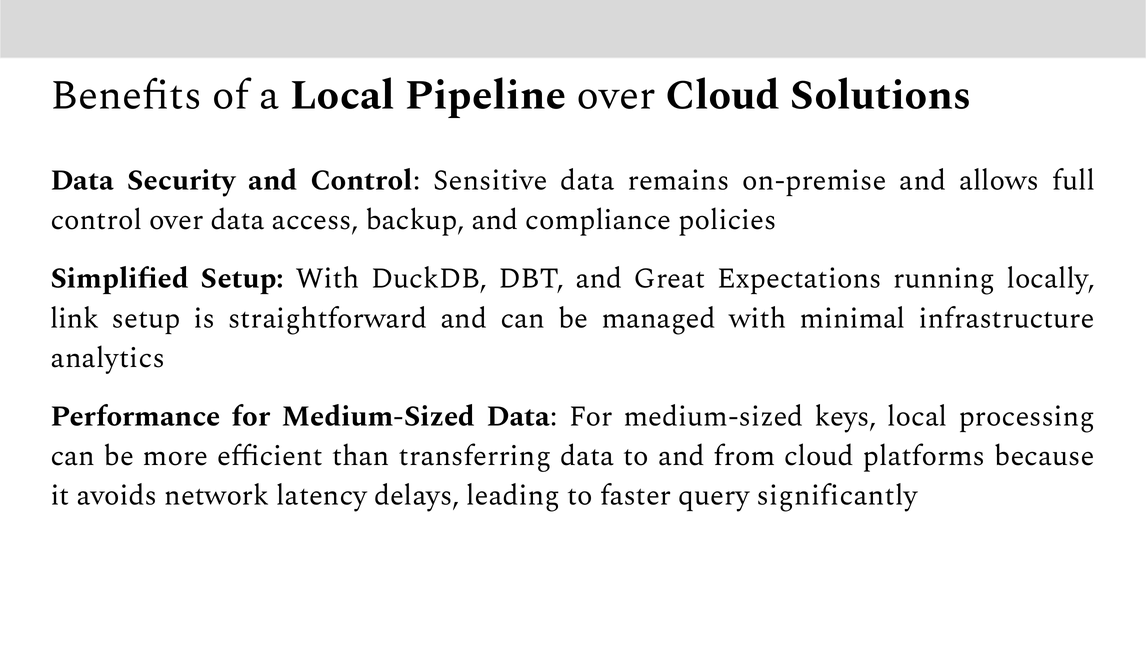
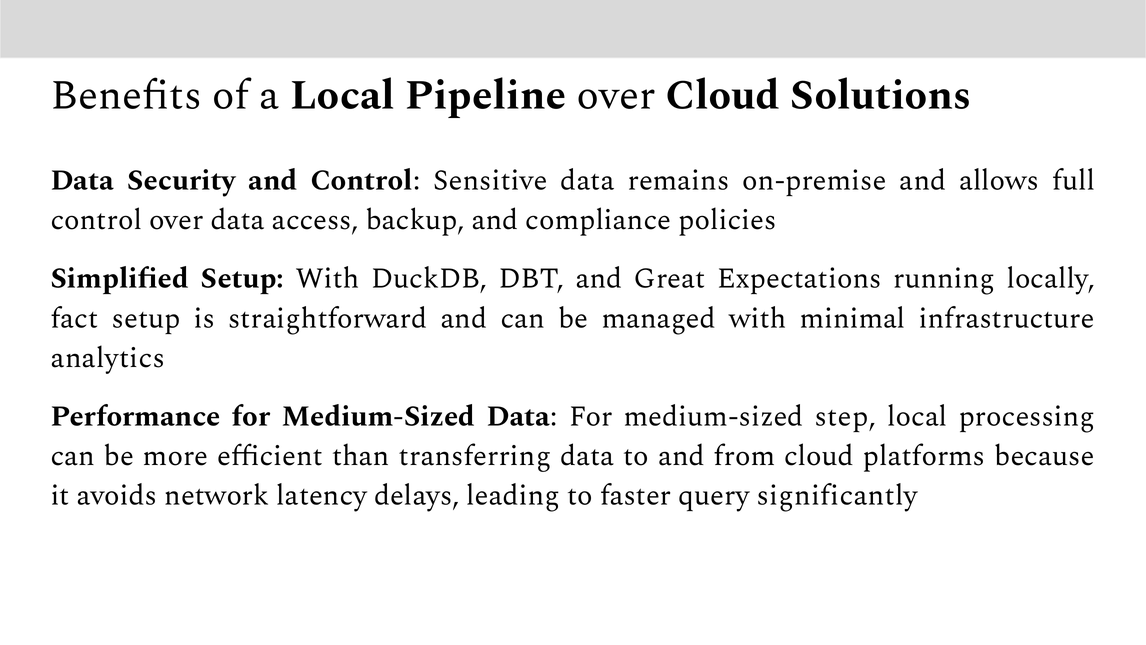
link: link -> fact
keys: keys -> step
